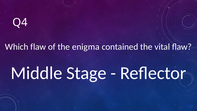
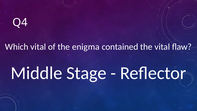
Which flaw: flaw -> vital
